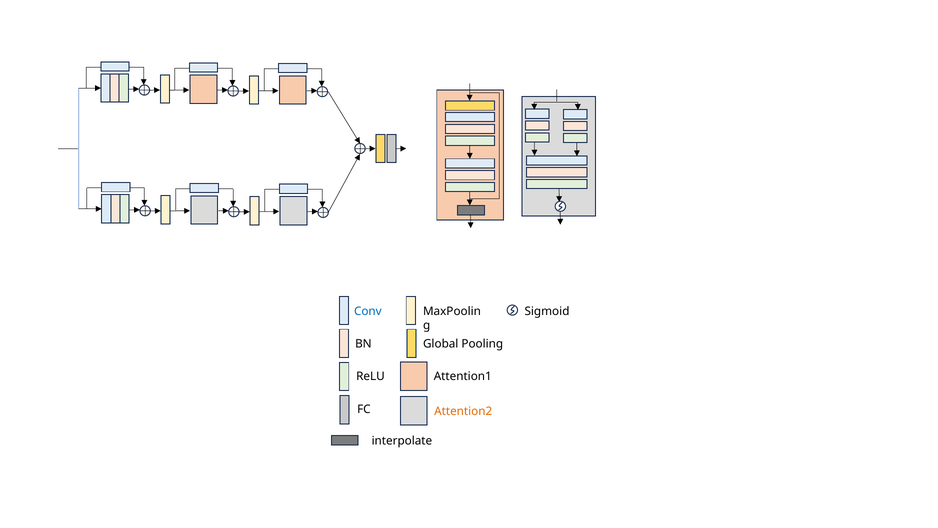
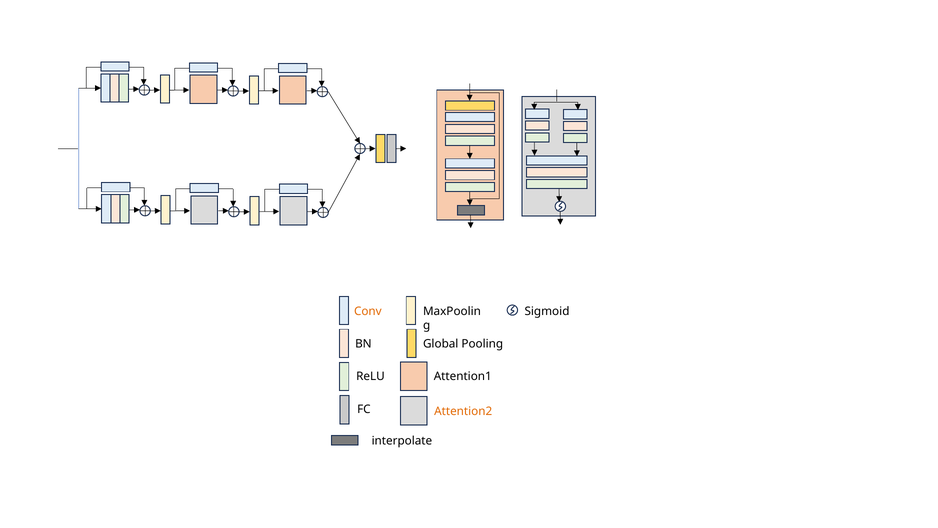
Conv colour: blue -> orange
